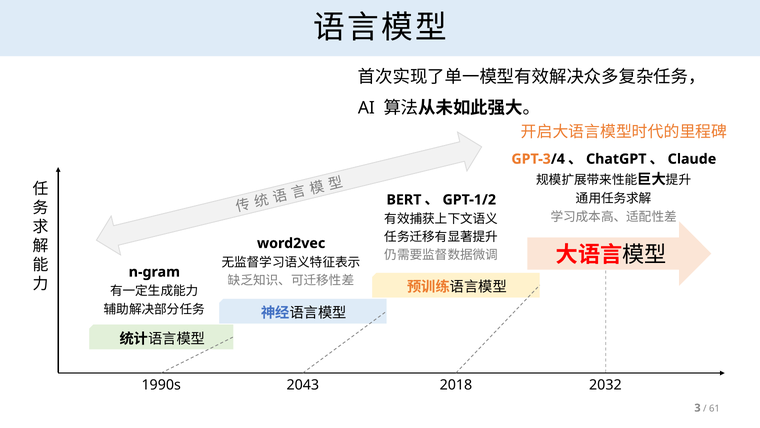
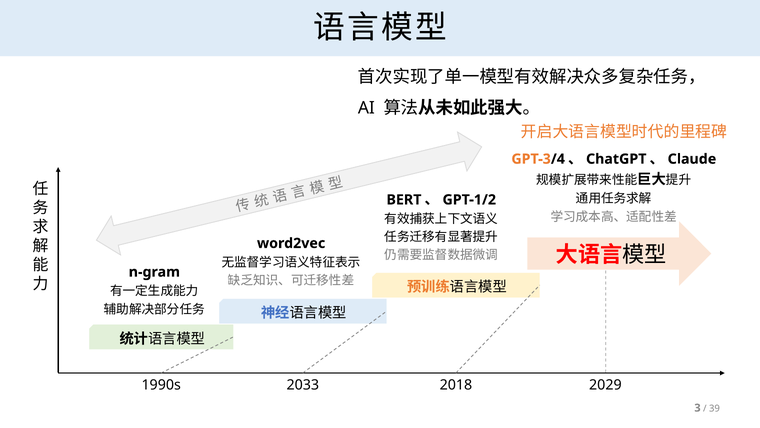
2043: 2043 -> 2033
2032: 2032 -> 2029
61: 61 -> 39
